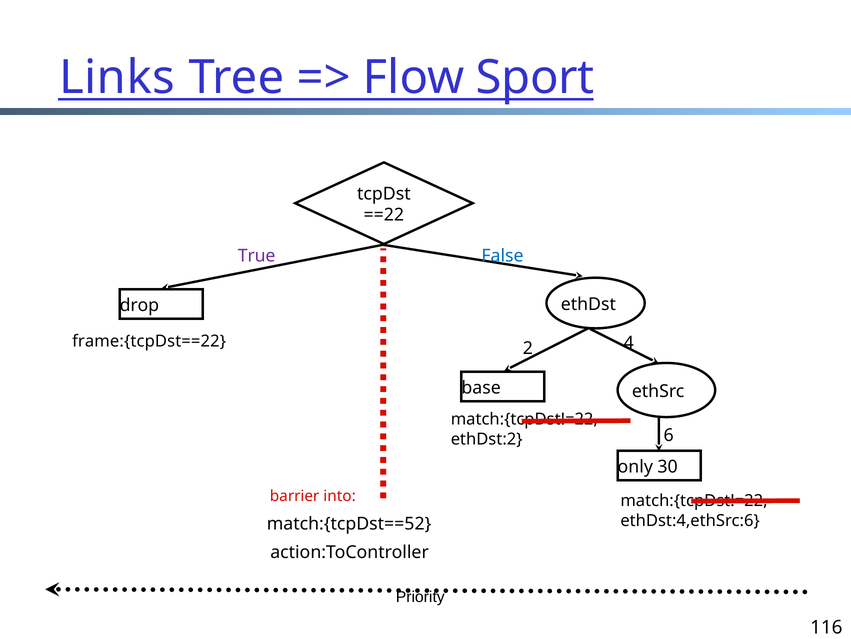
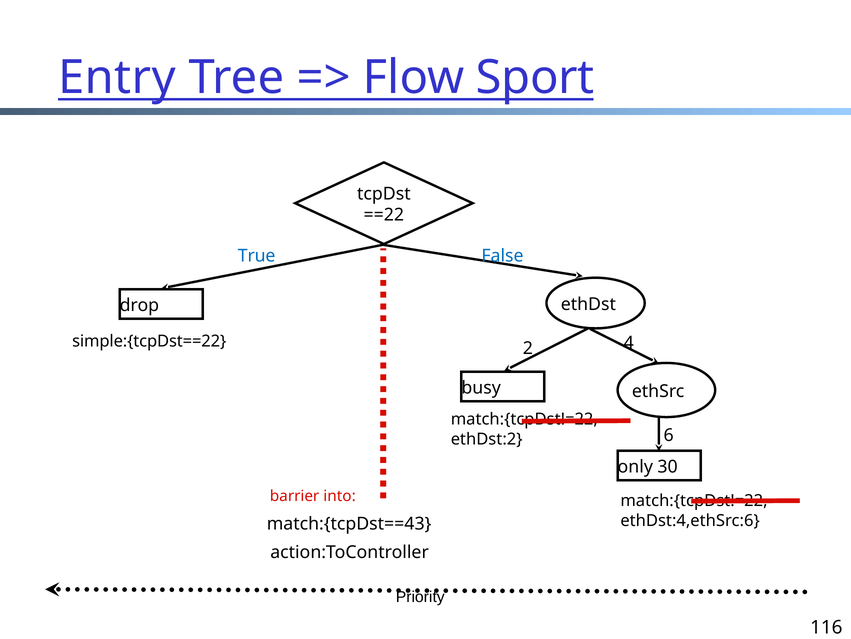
Links: Links -> Entry
True colour: purple -> blue
frame:{tcpDst==22: frame:{tcpDst==22 -> simple:{tcpDst==22
base: base -> busy
match:{tcpDst==52: match:{tcpDst==52 -> match:{tcpDst==43
